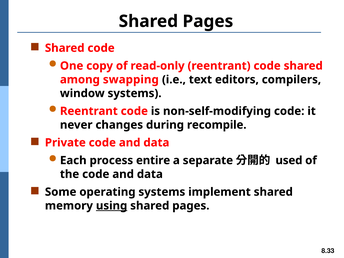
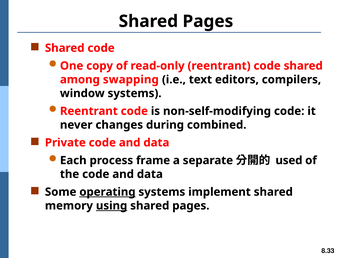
recompile: recompile -> combined
entire: entire -> frame
operating underline: none -> present
